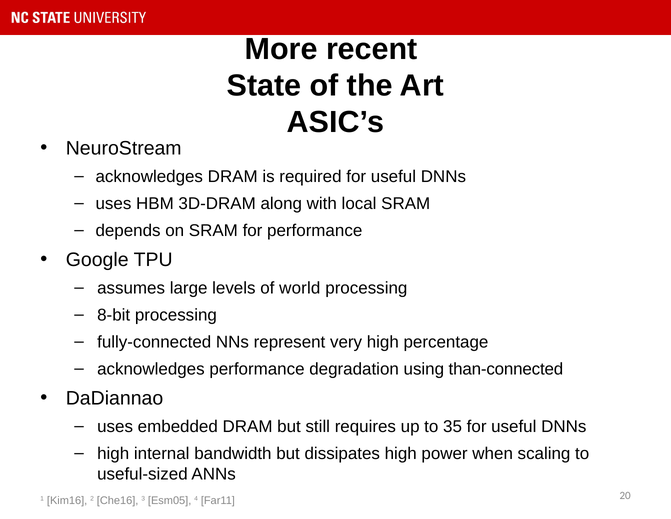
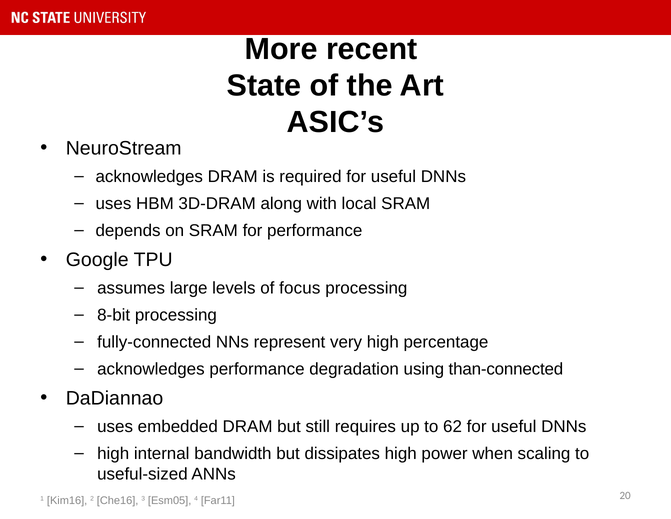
world: world -> focus
35: 35 -> 62
